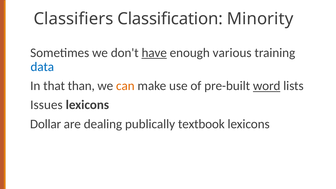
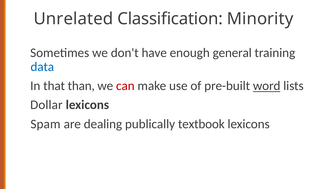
Classifiers: Classifiers -> Unrelated
have underline: present -> none
various: various -> general
can colour: orange -> red
Issues: Issues -> Dollar
Dollar: Dollar -> Spam
